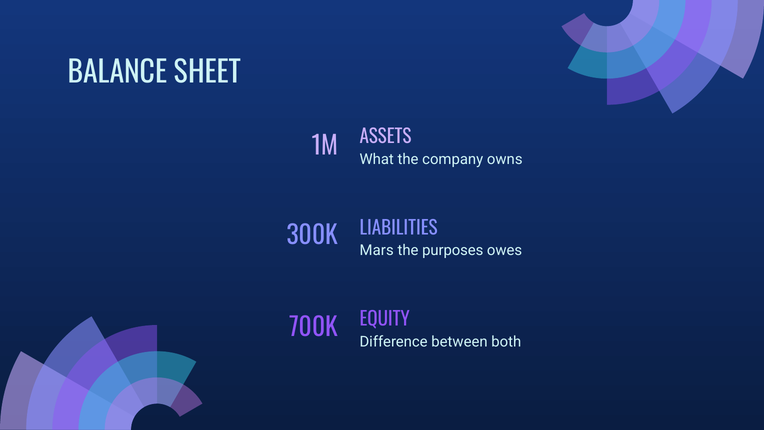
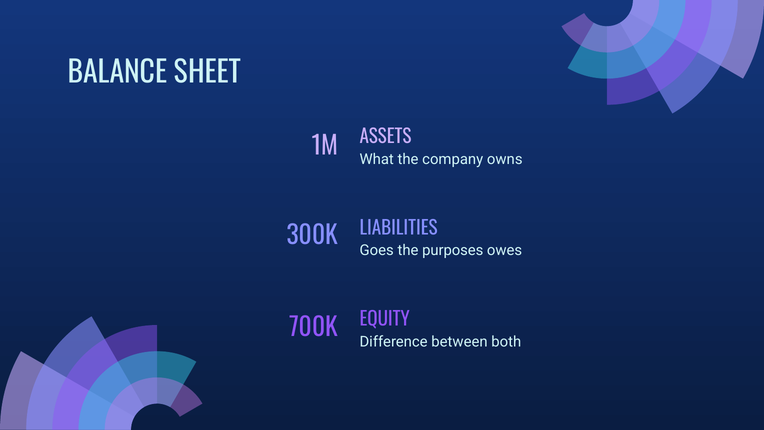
Mars: Mars -> Goes
